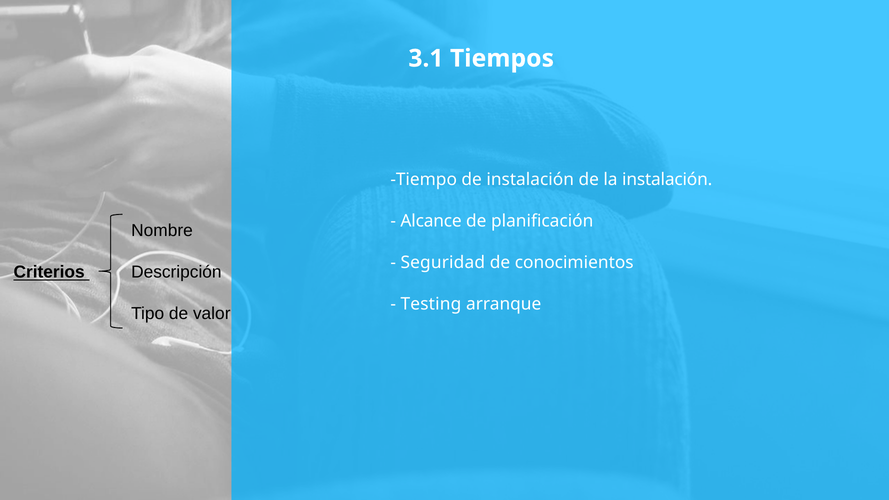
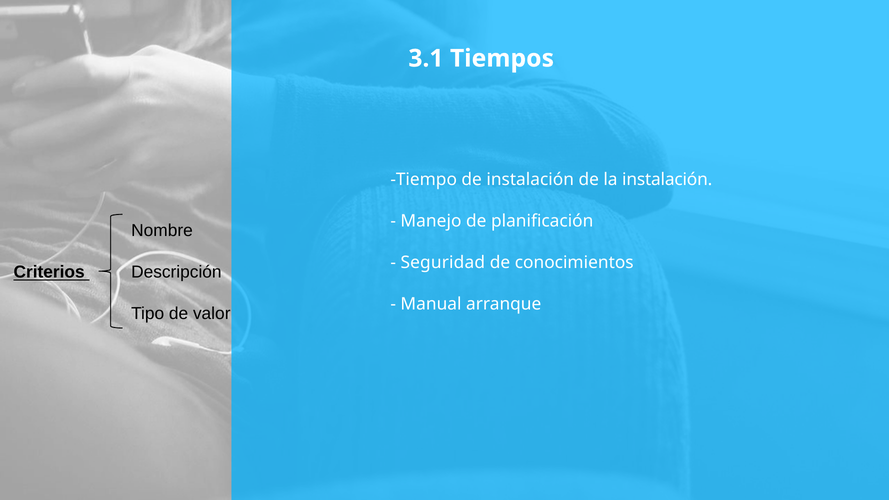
Alcance: Alcance -> Manejo
Testing: Testing -> Manual
